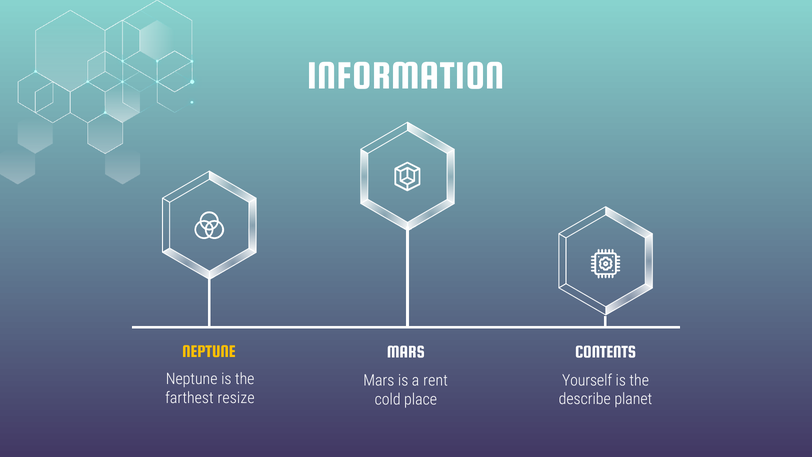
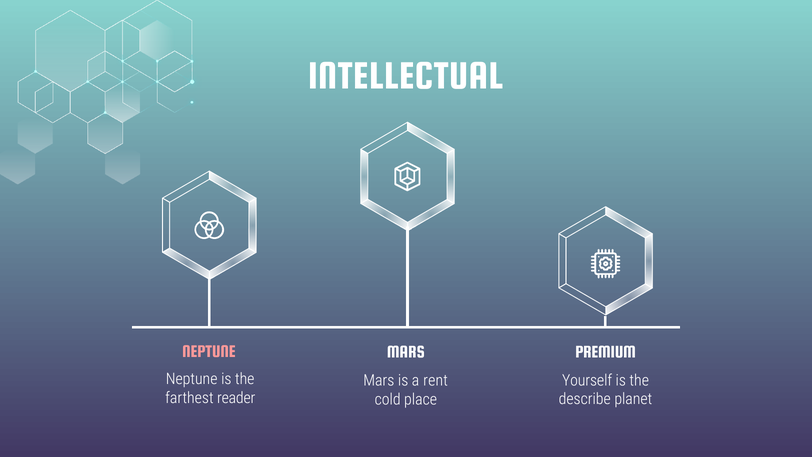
INFORMATION: INFORMATION -> INTELLECTUAL
NEPTUNE at (209, 351) colour: yellow -> pink
CONTENTS: CONTENTS -> PREMIUM
resize: resize -> reader
